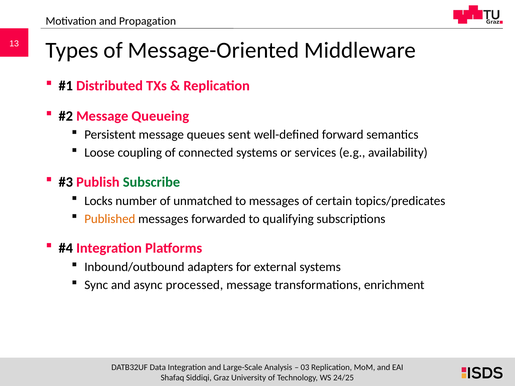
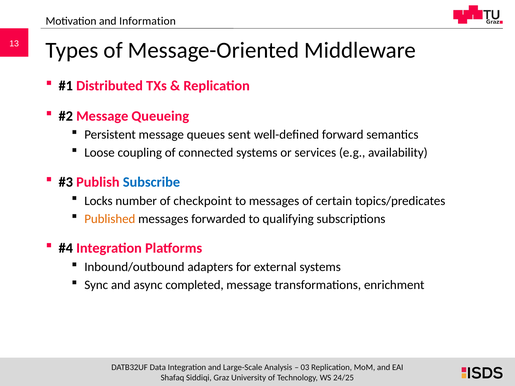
Propagation: Propagation -> Information
Subscribe colour: green -> blue
unmatched: unmatched -> checkpoint
processed: processed -> completed
